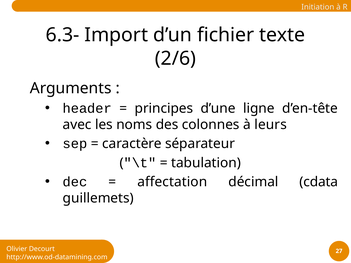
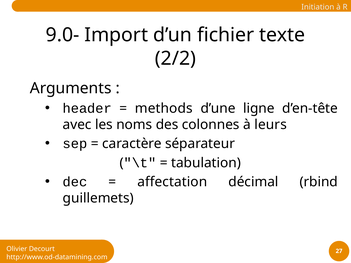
6.3-: 6.3- -> 9.0-
2/6: 2/6 -> 2/2
principes: principes -> methods
cdata: cdata -> rbind
